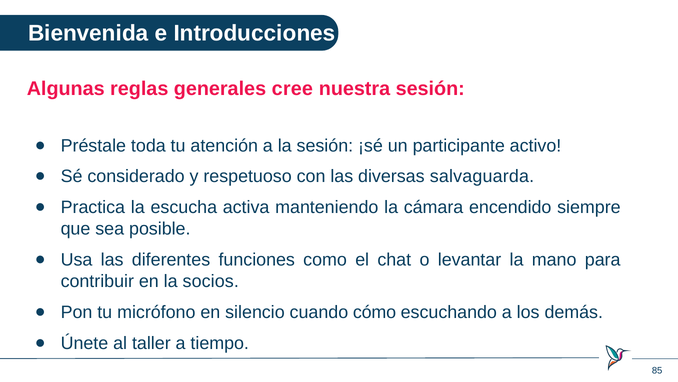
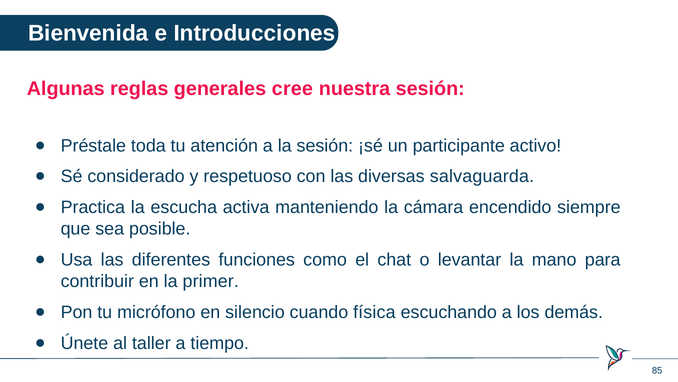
socios: socios -> primer
cómo: cómo -> física
